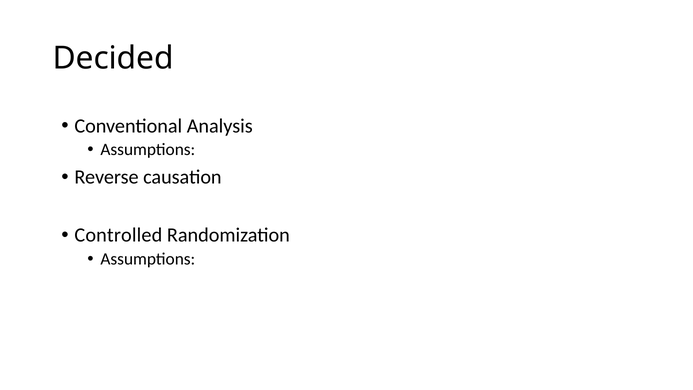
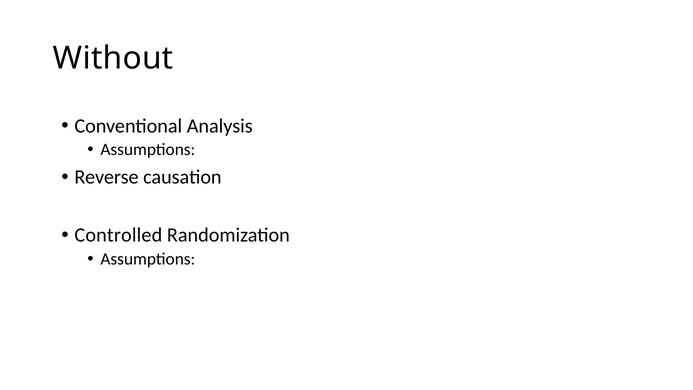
Decided: Decided -> Without
